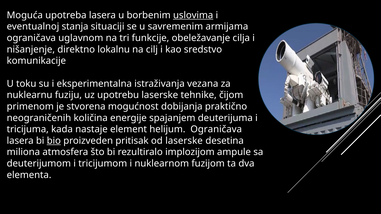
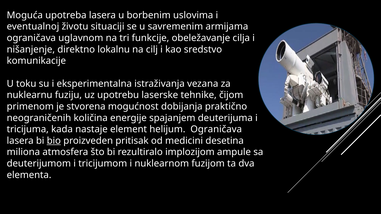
uslovima underline: present -> none
stanja: stanja -> životu
od laserske: laserske -> medicini
